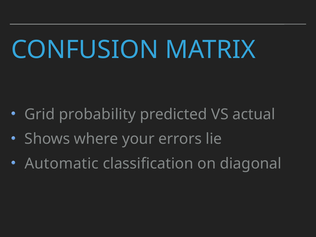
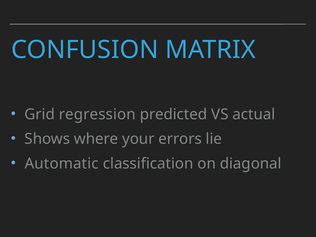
probability: probability -> regression
